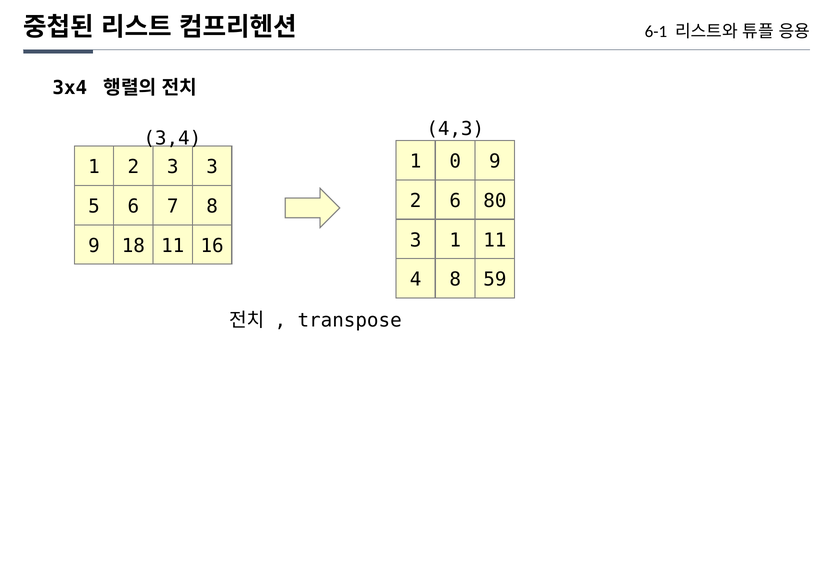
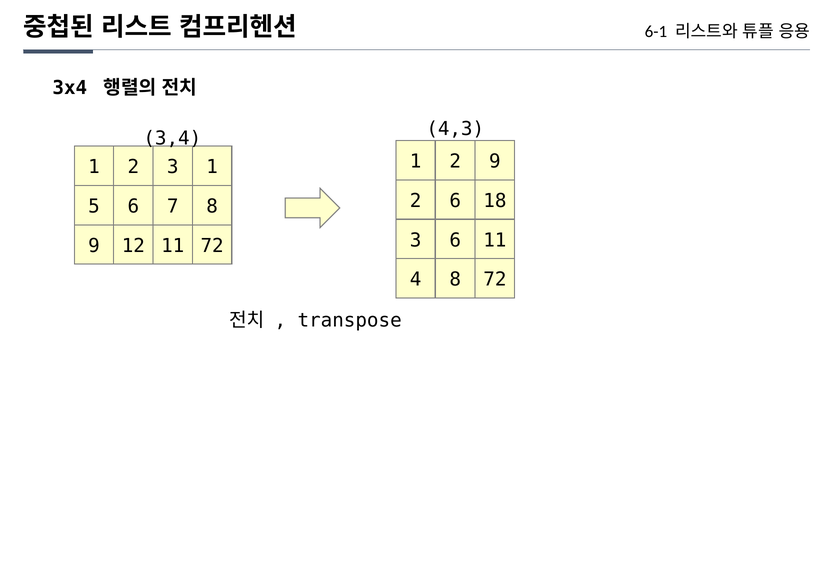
0 at (455, 161): 0 -> 2
3 3: 3 -> 1
80: 80 -> 18
3 1: 1 -> 6
18: 18 -> 12
11 16: 16 -> 72
8 59: 59 -> 72
